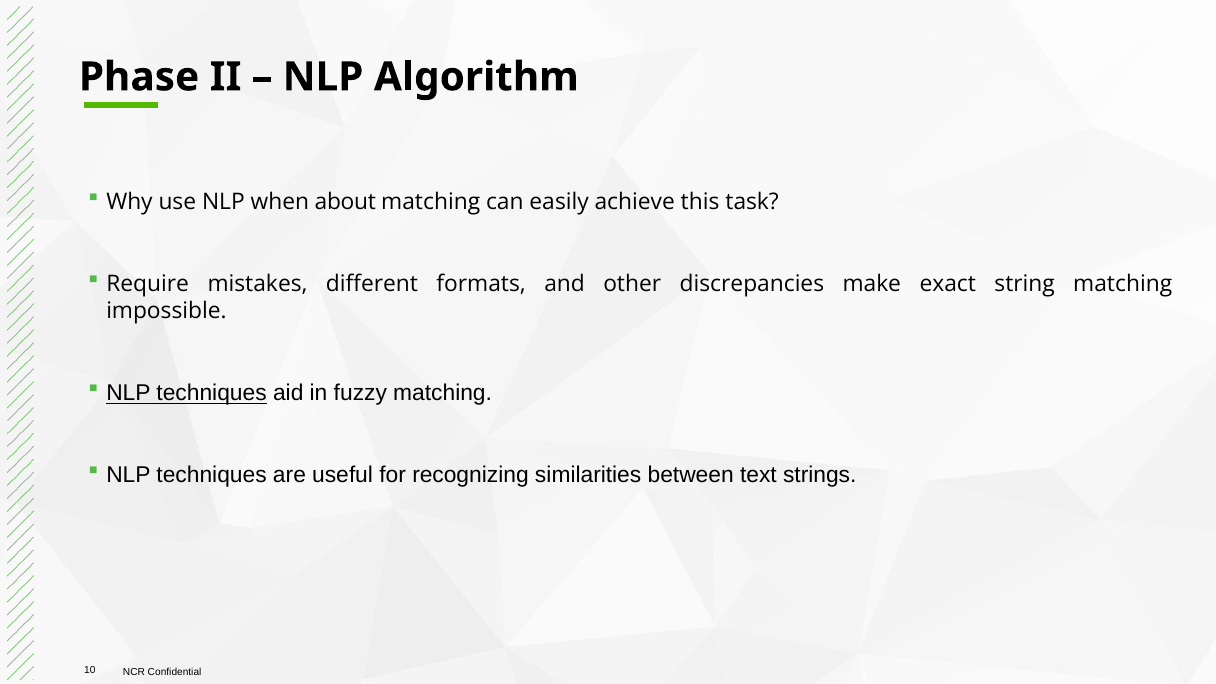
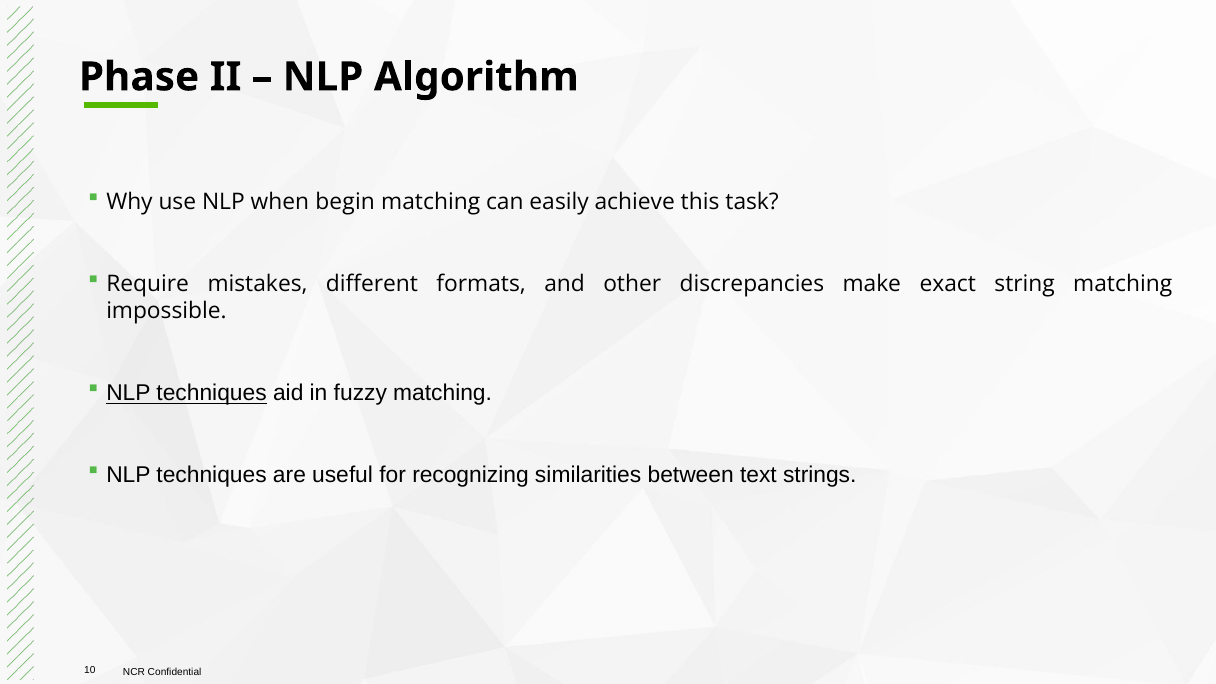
about: about -> begin
